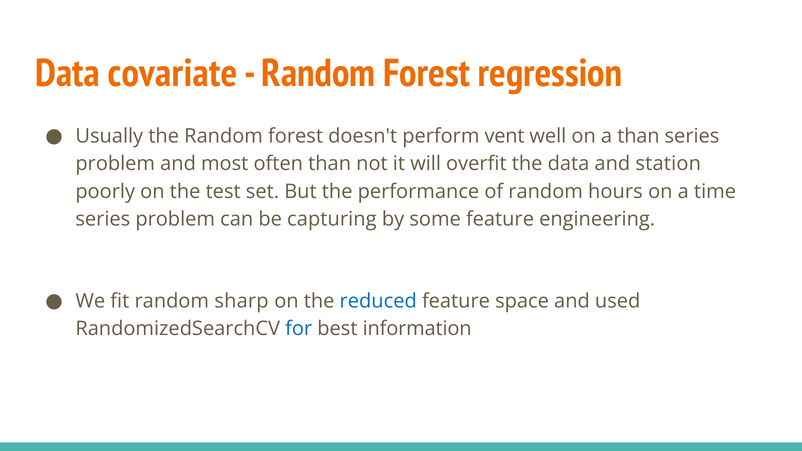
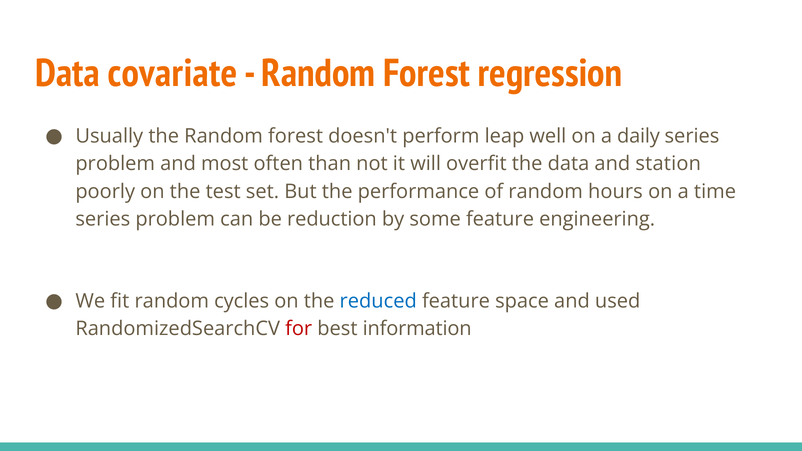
vent: vent -> leap
a than: than -> daily
capturing: capturing -> reduction
sharp: sharp -> cycles
for colour: blue -> red
